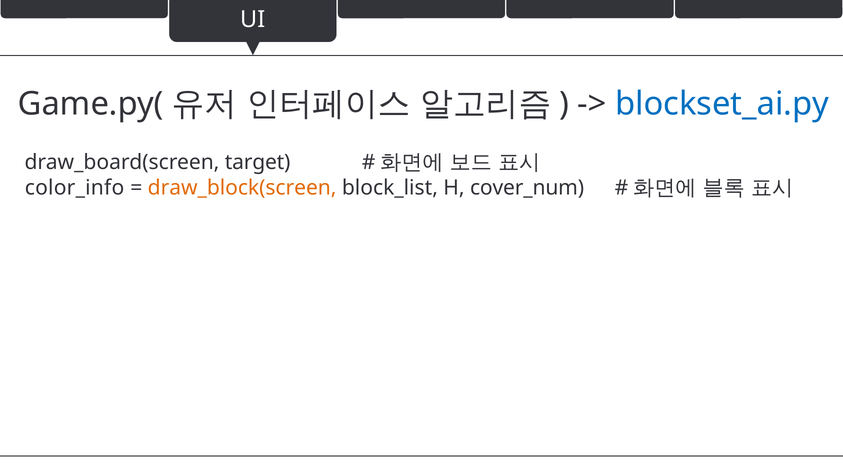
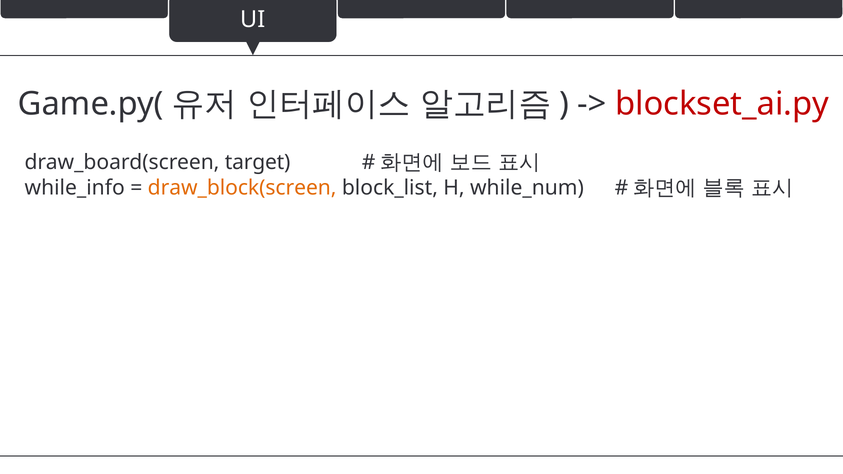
blockset_ai.py colour: blue -> red
color_info: color_info -> while_info
cover_num: cover_num -> while_num
